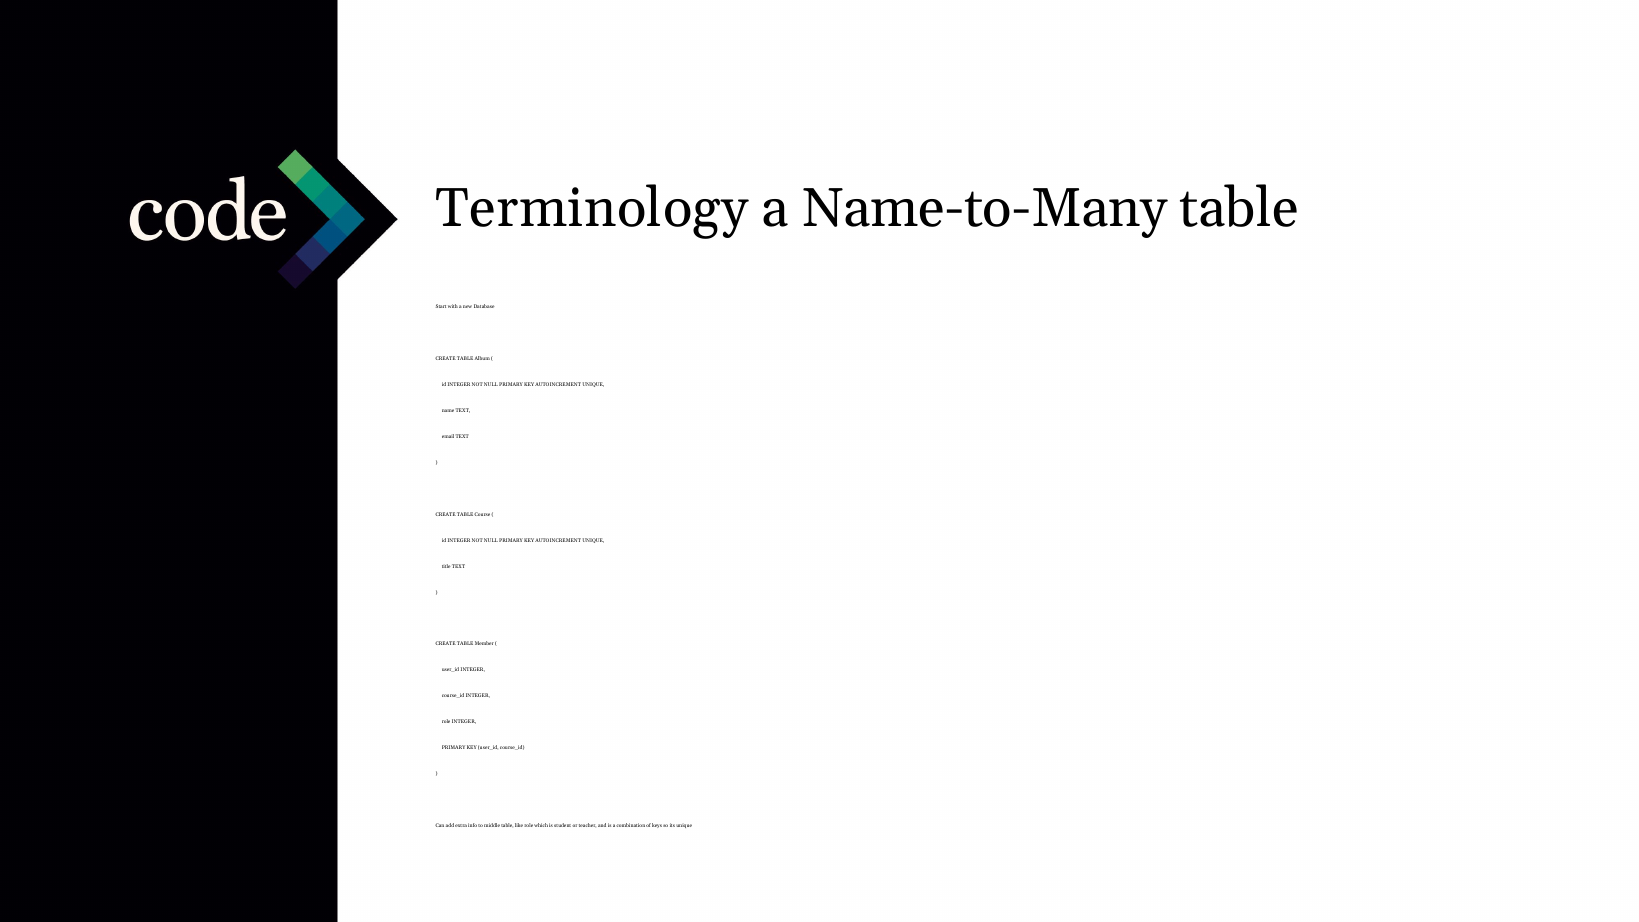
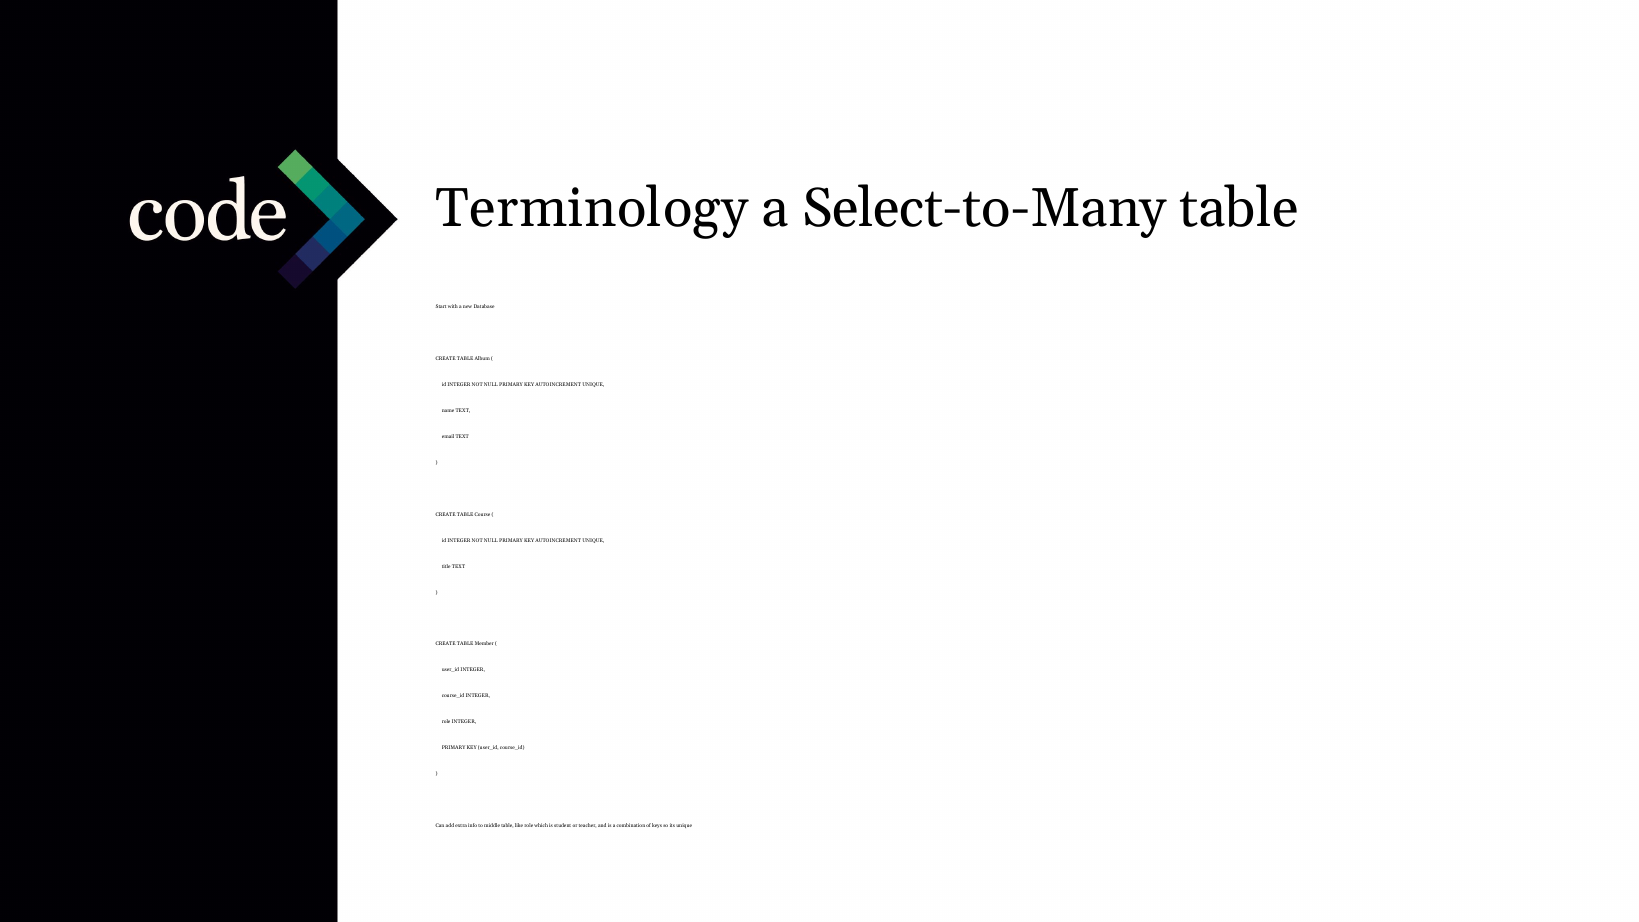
Name-to-Many: Name-to-Many -> Select-to-Many
